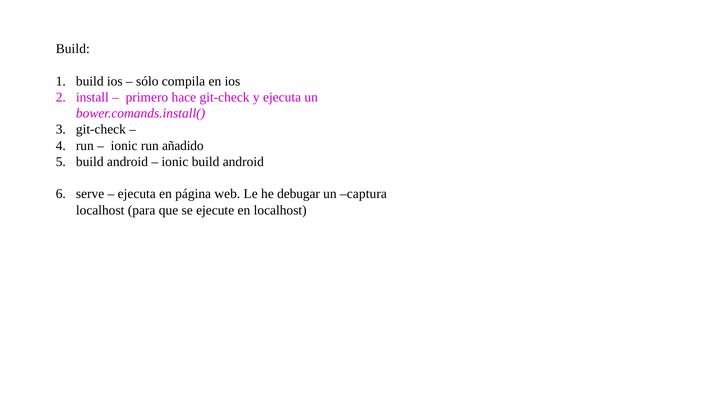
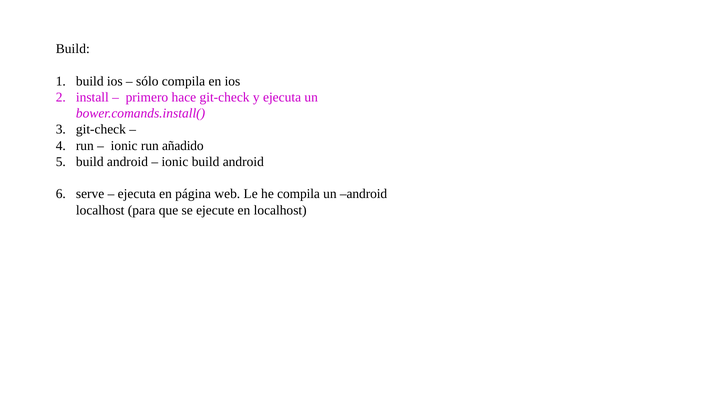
he debugar: debugar -> compila
un captura: captura -> android
